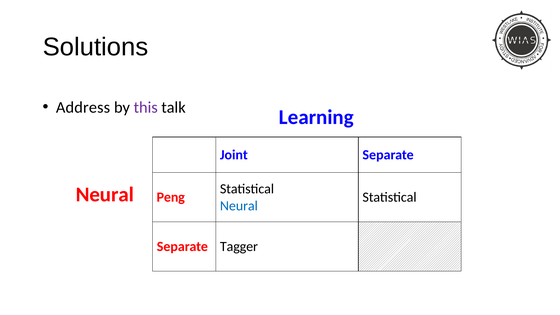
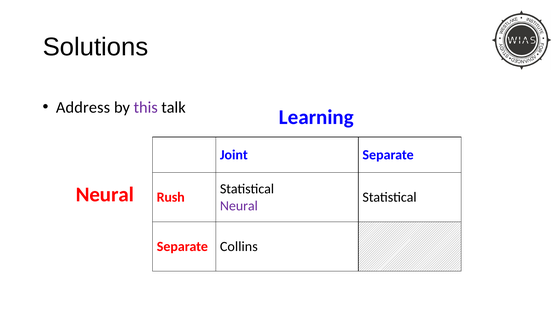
Peng: Peng -> Rush
Neural at (239, 206) colour: blue -> purple
Tagger: Tagger -> Collins
